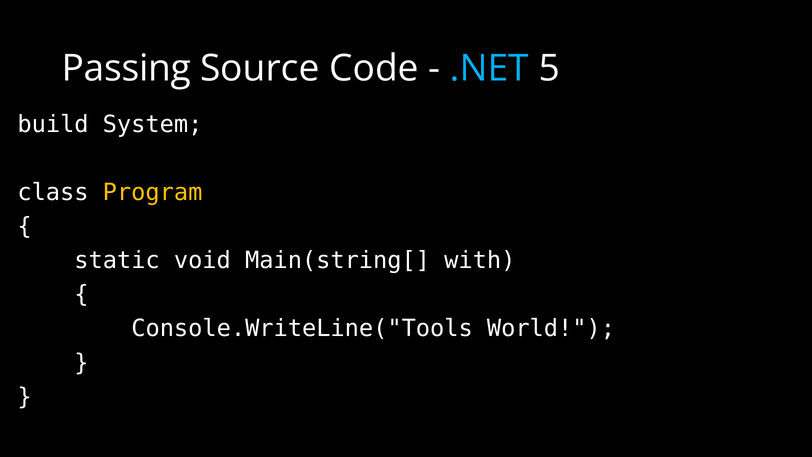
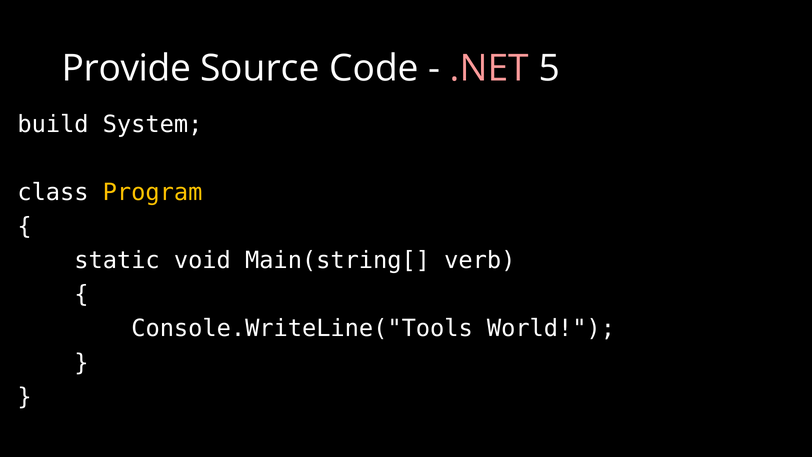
Passing: Passing -> Provide
.NET colour: light blue -> pink
with: with -> verb
